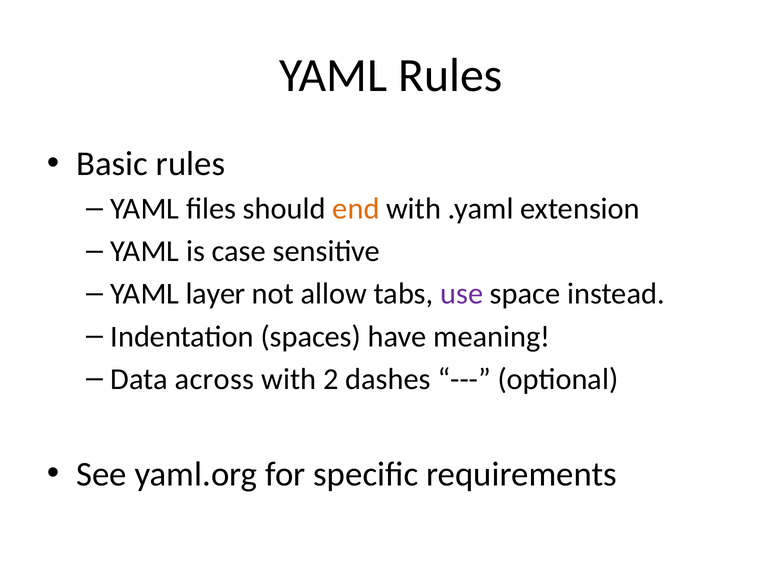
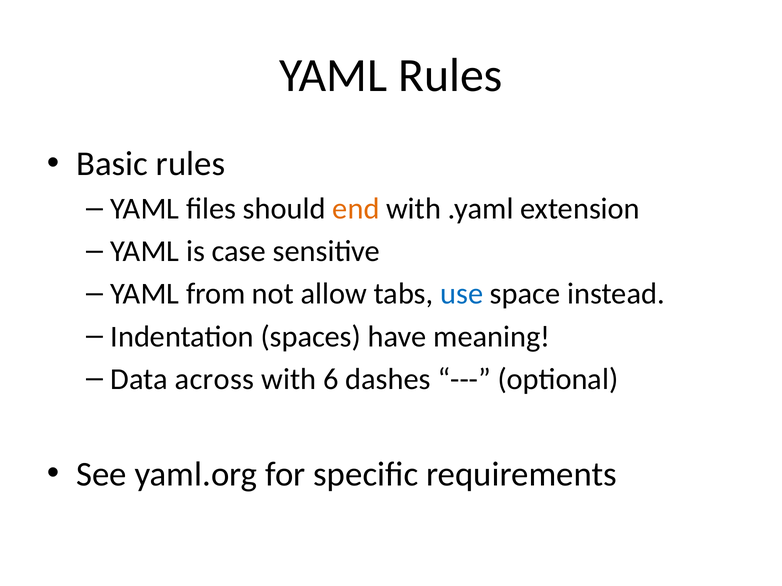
layer: layer -> from
use colour: purple -> blue
2: 2 -> 6
